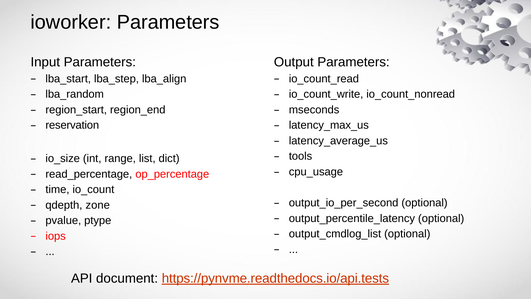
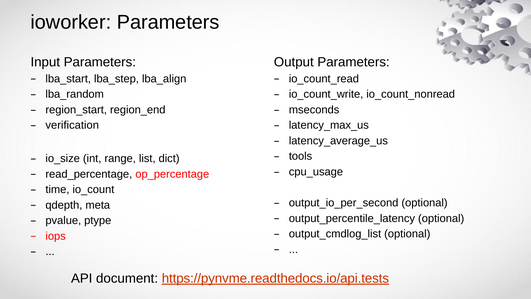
reservation: reservation -> verification
zone: zone -> meta
